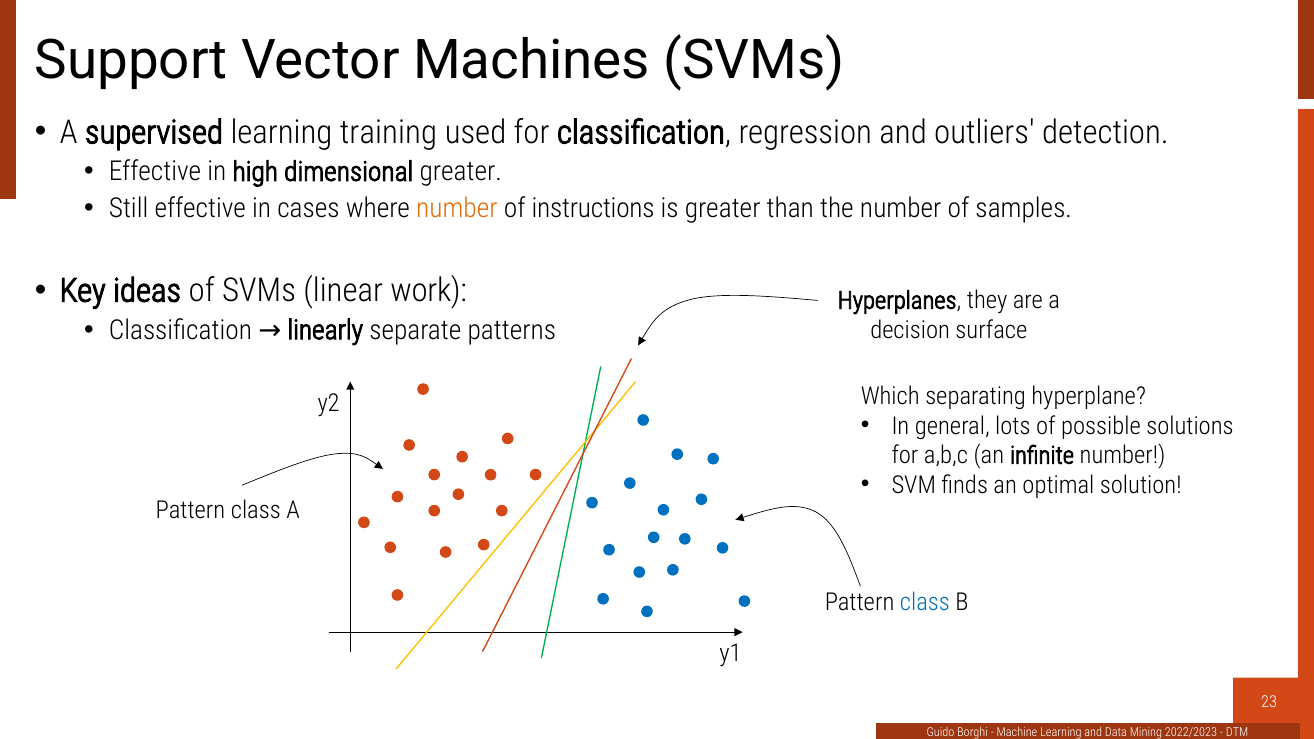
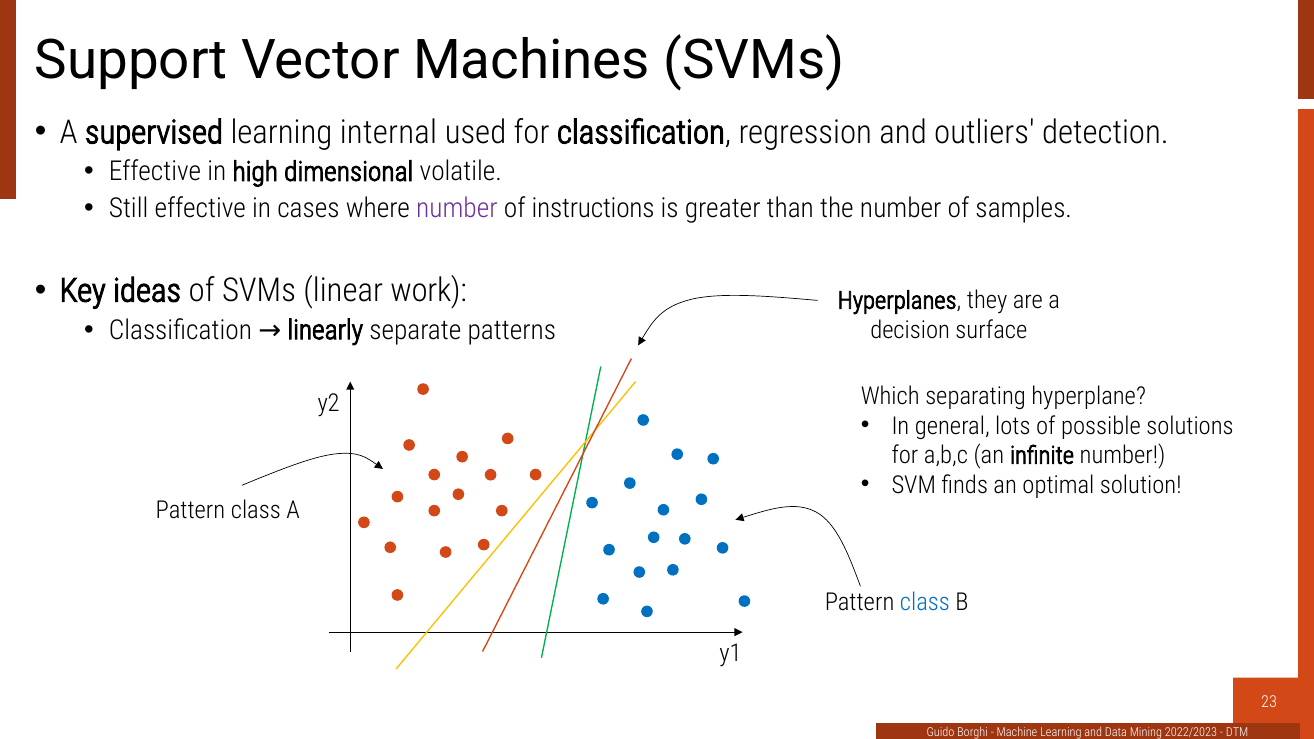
training: training -> internal
dimensional greater: greater -> volatile
number at (457, 208) colour: orange -> purple
